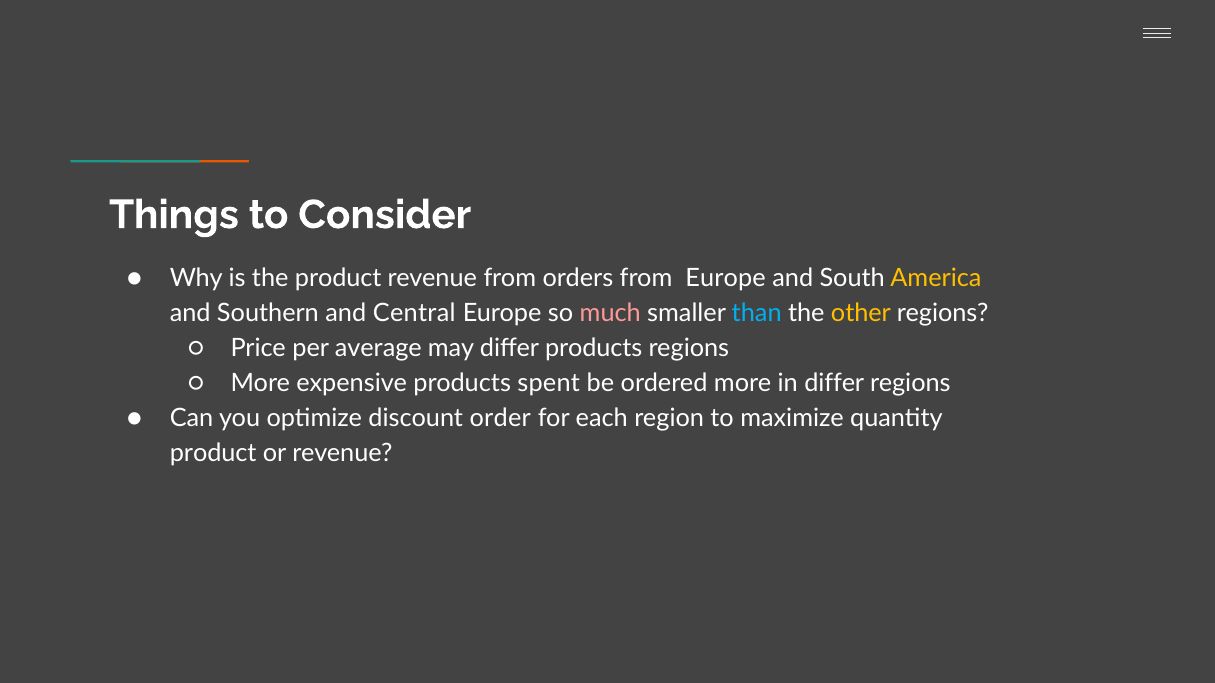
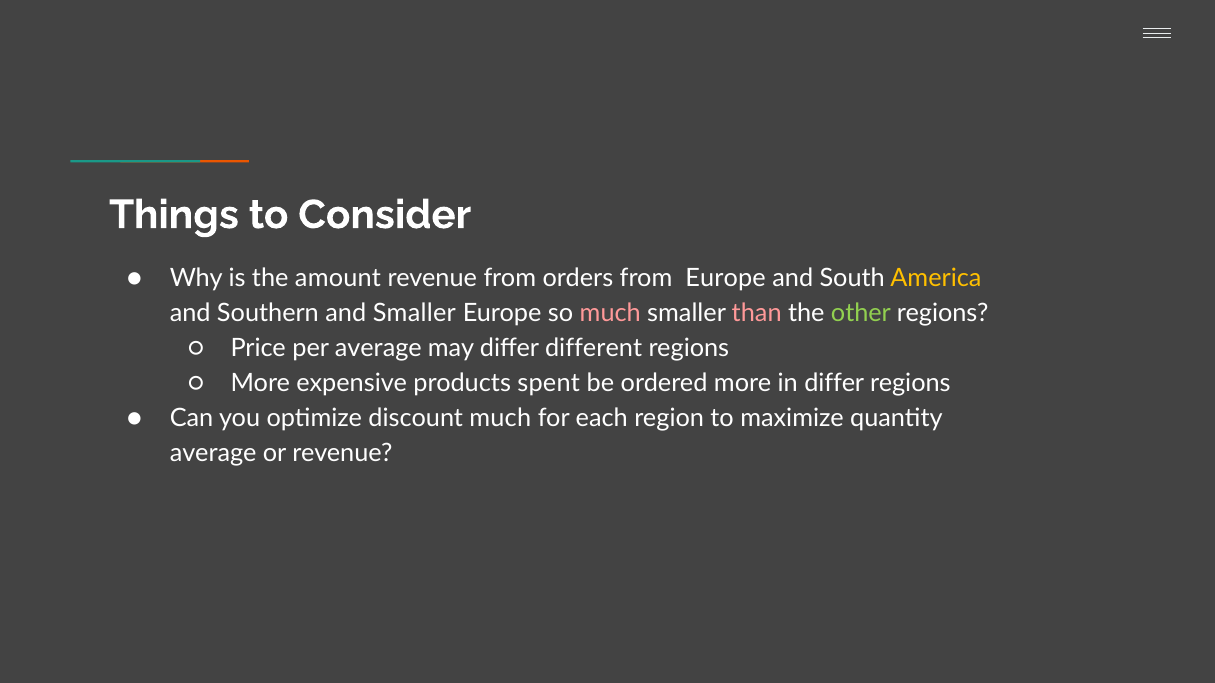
the product: product -> amount
and Central: Central -> Smaller
than colour: light blue -> pink
other colour: yellow -> light green
differ products: products -> different
discount order: order -> much
product at (213, 453): product -> average
